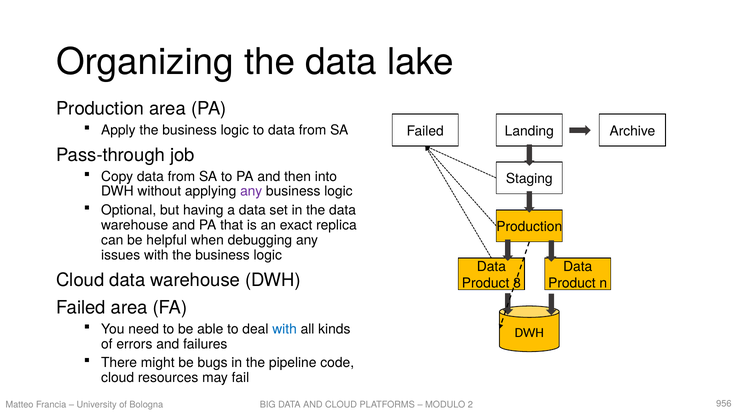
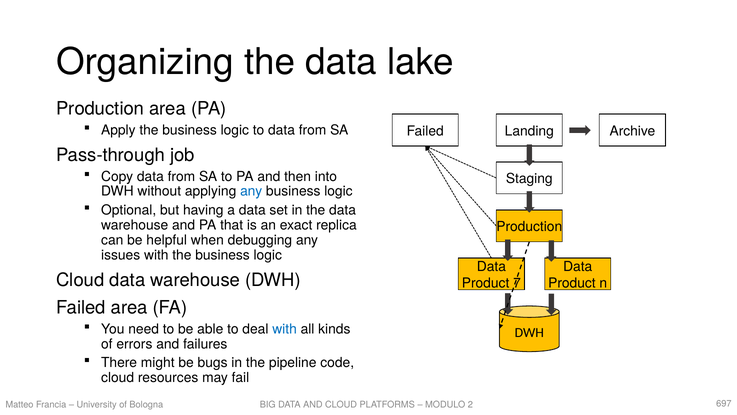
any at (251, 191) colour: purple -> blue
8: 8 -> 7
956: 956 -> 697
